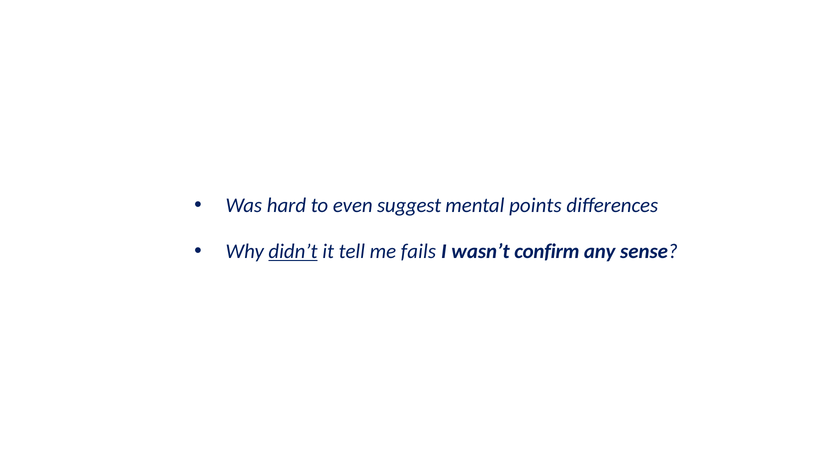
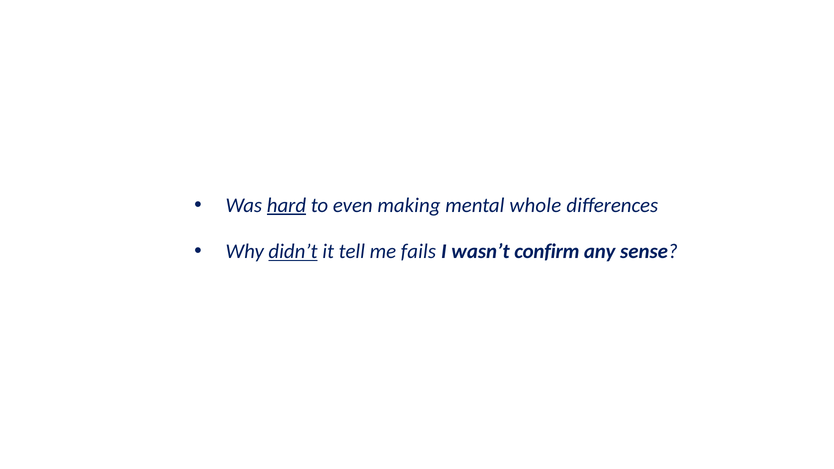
hard underline: none -> present
suggest: suggest -> making
points: points -> whole
